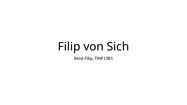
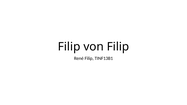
von Sich: Sich -> Filip
